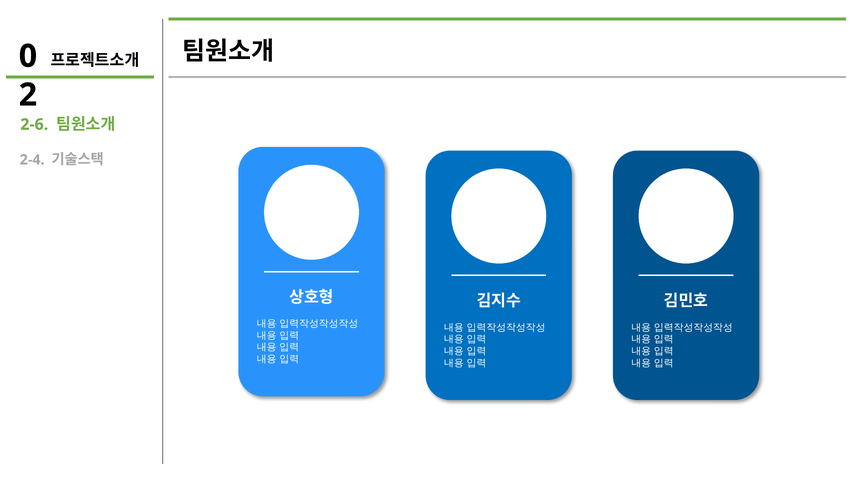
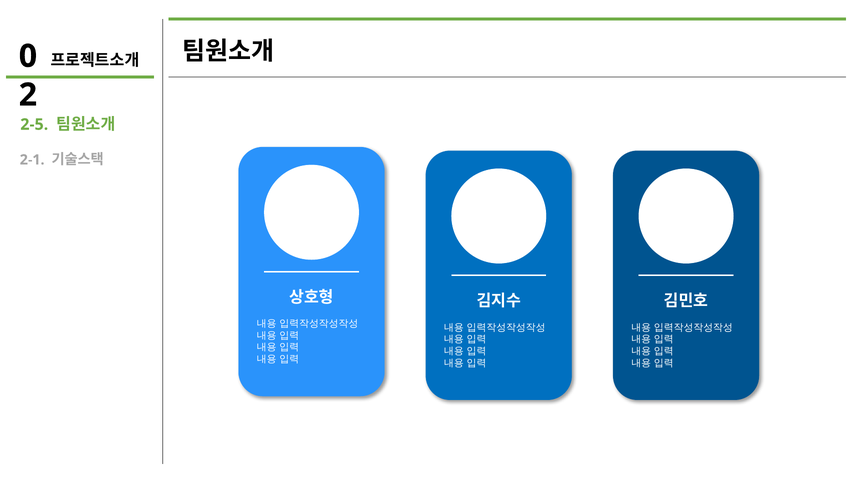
2-6: 2-6 -> 2-5
2-4: 2-4 -> 2-1
